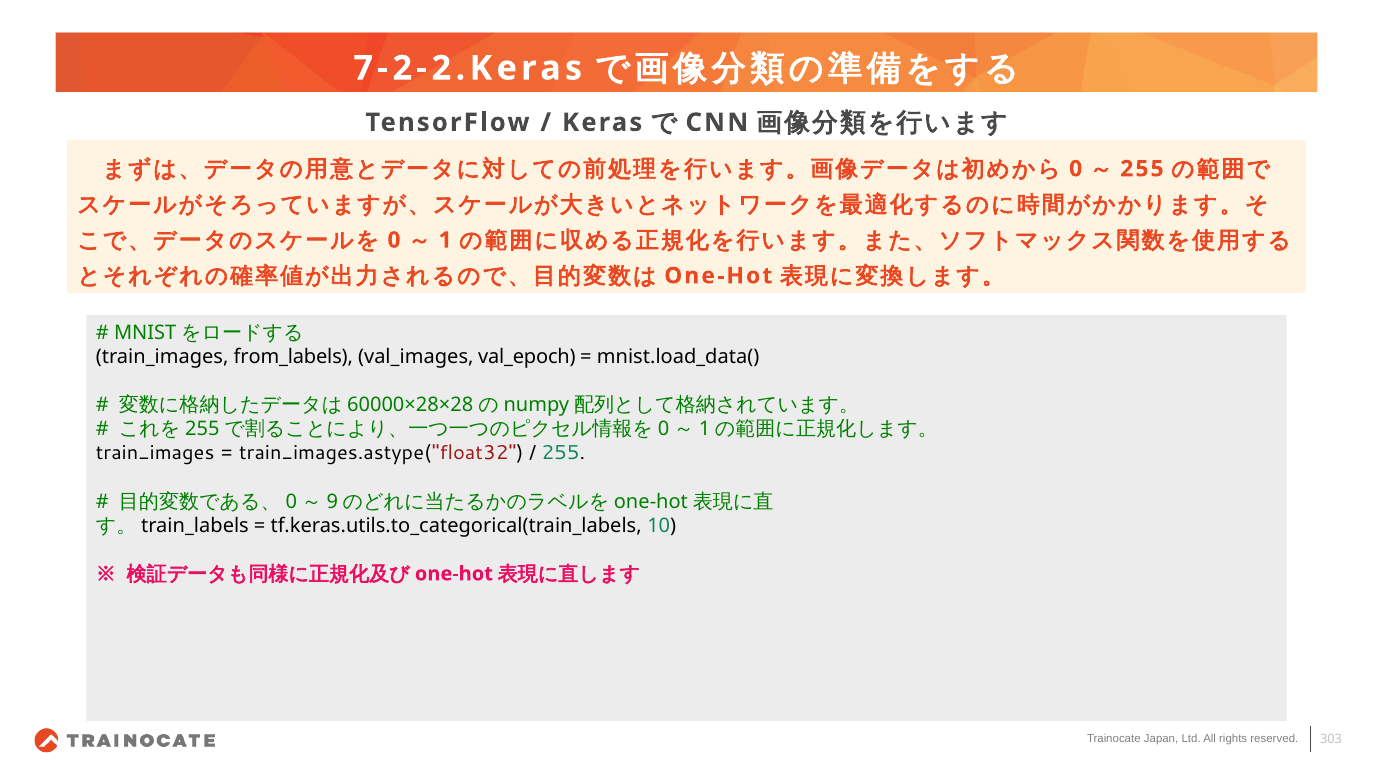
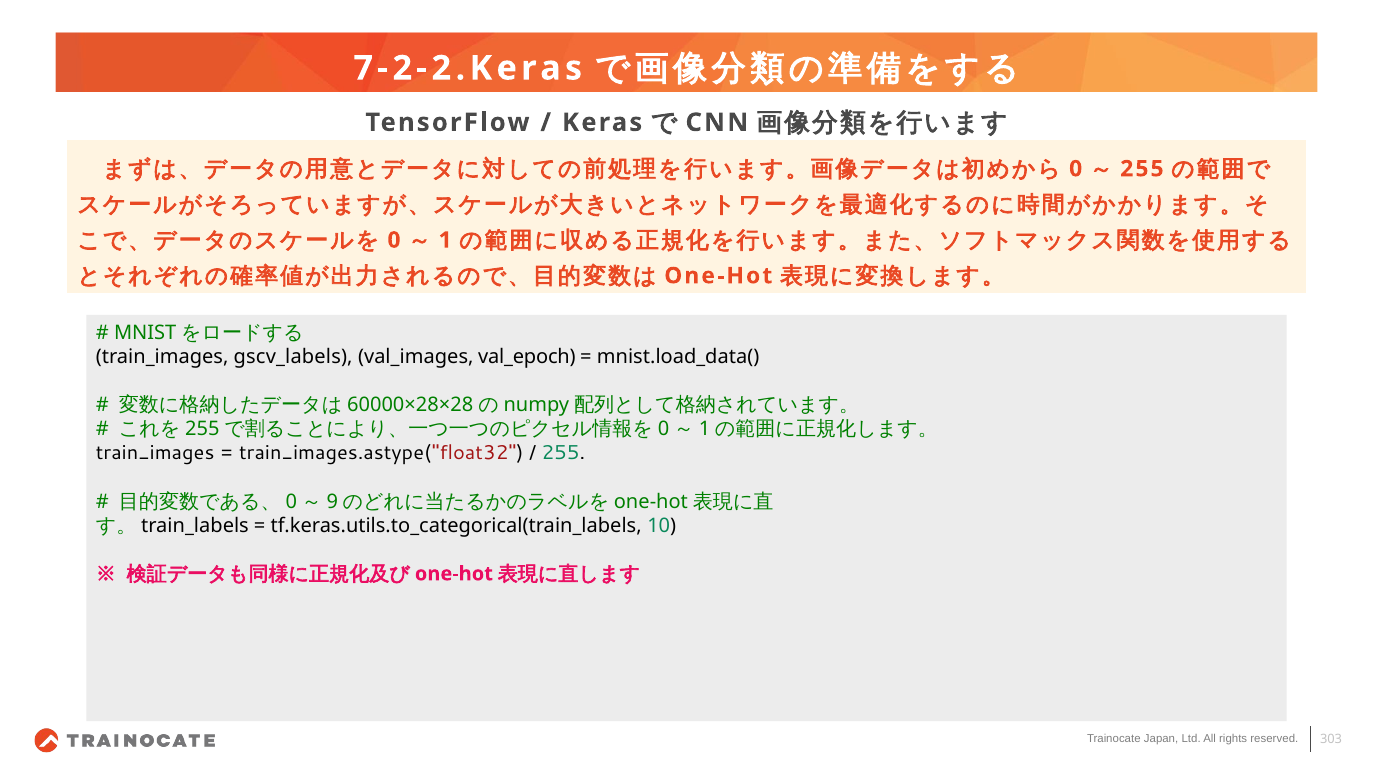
from_labels: from_labels -> gscv_labels
